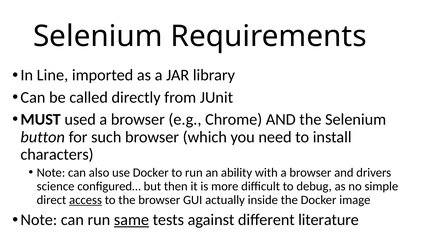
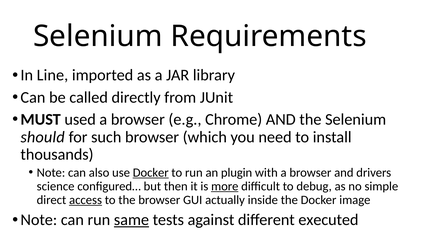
button: button -> should
characters: characters -> thousands
Docker at (151, 172) underline: none -> present
ability: ability -> plugin
more underline: none -> present
literature: literature -> executed
